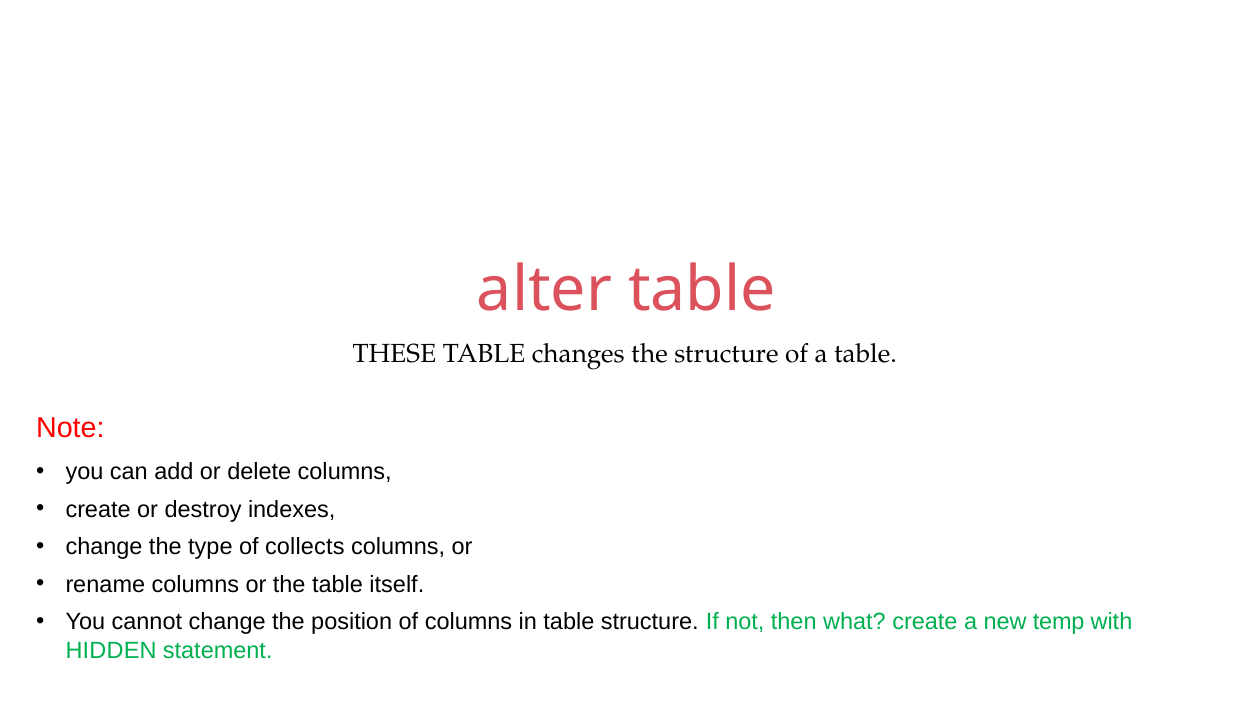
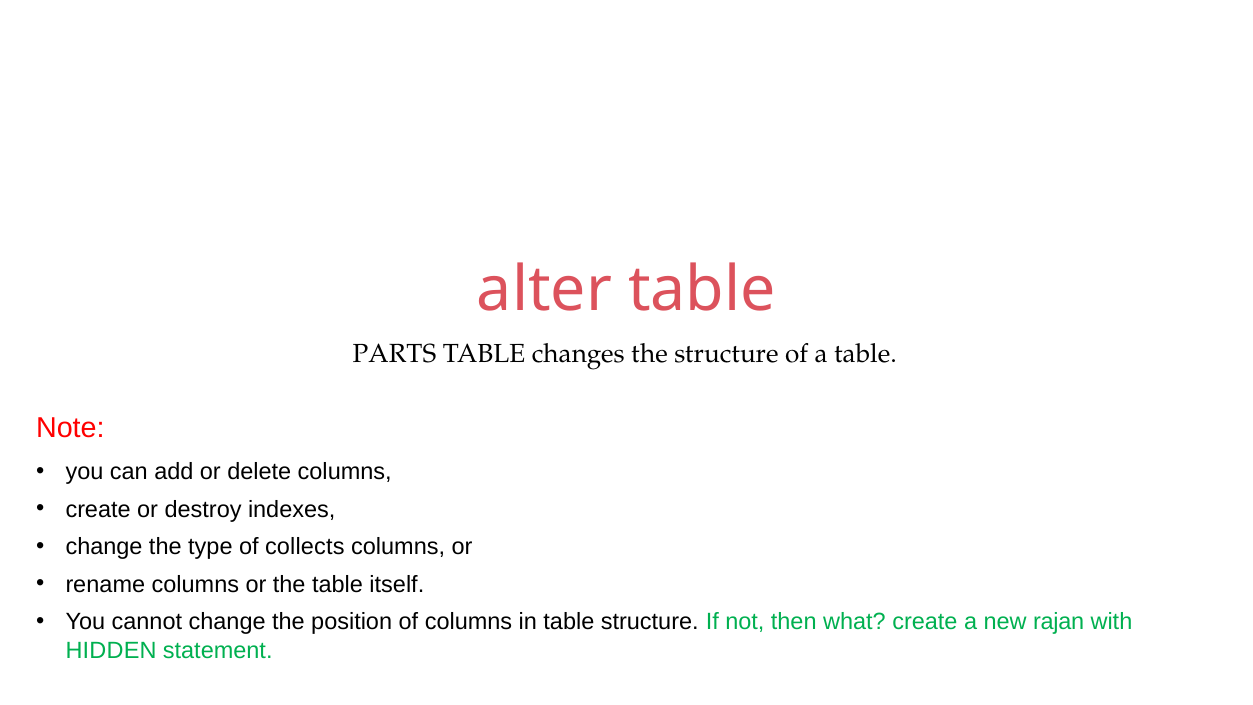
THESE: THESE -> PARTS
temp: temp -> rajan
